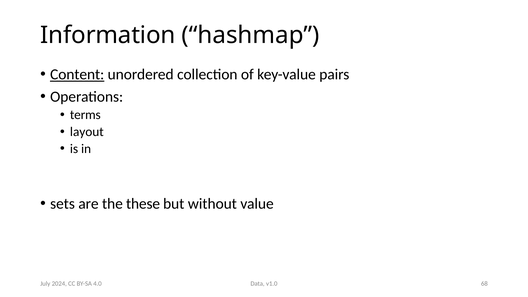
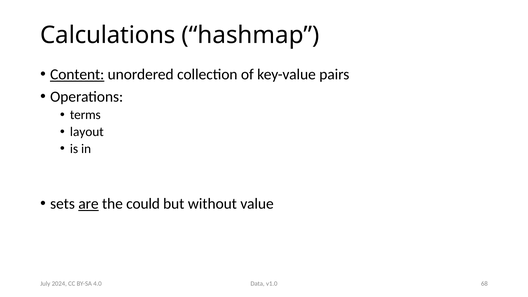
Information: Information -> Calculations
are underline: none -> present
these: these -> could
